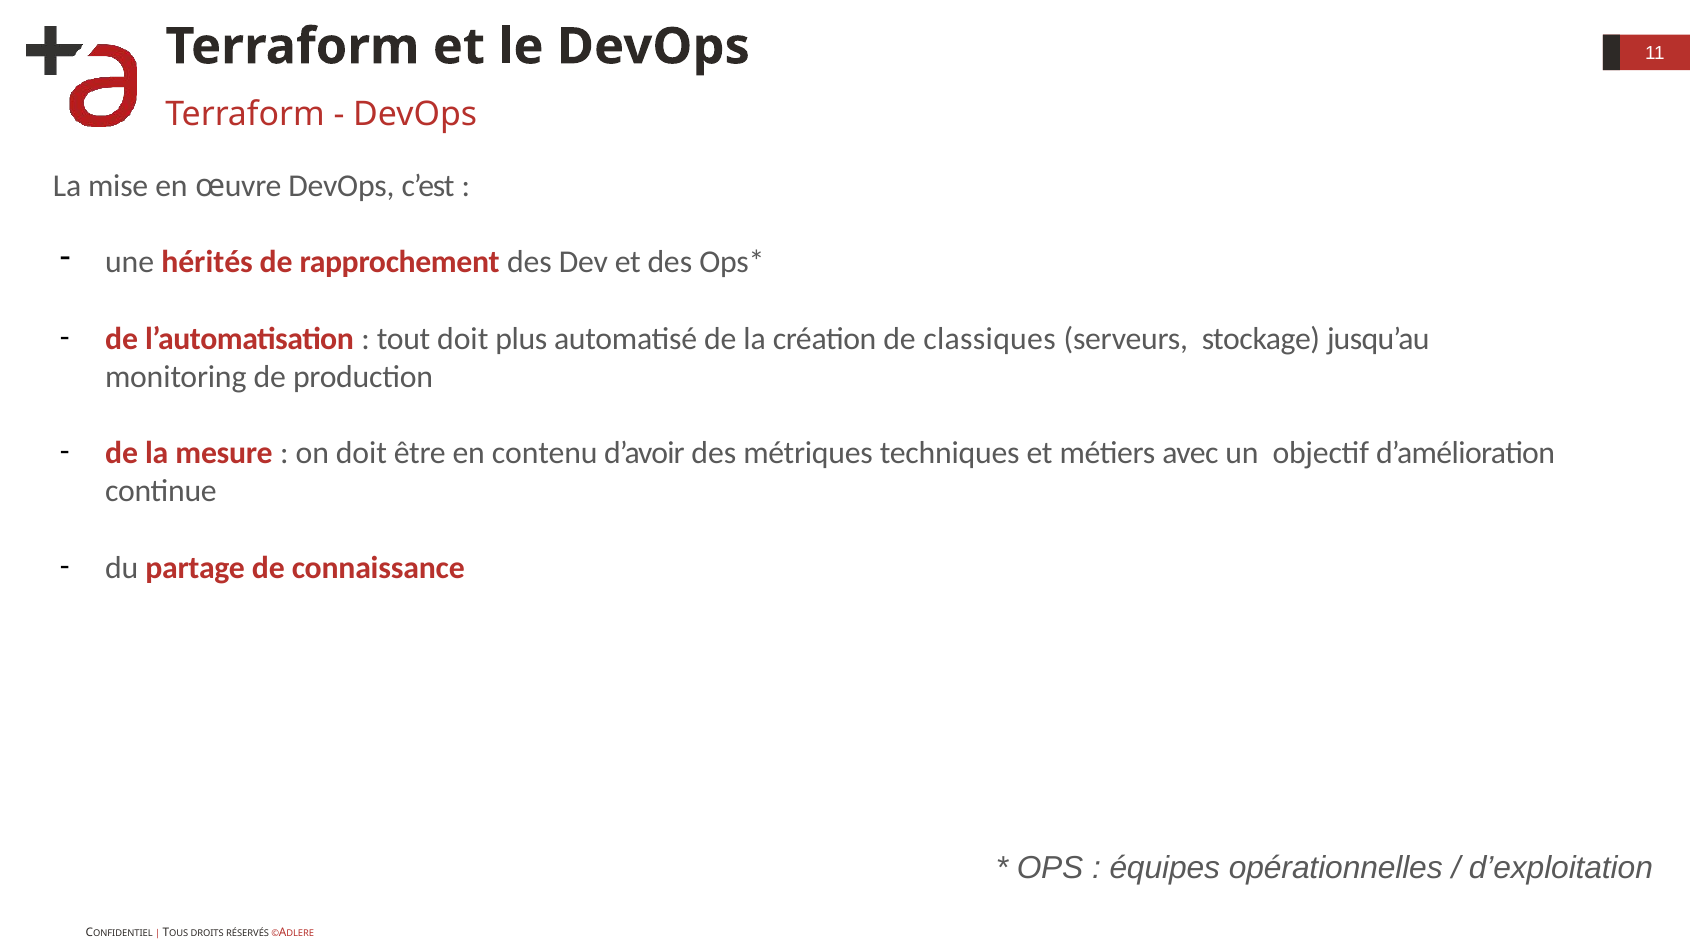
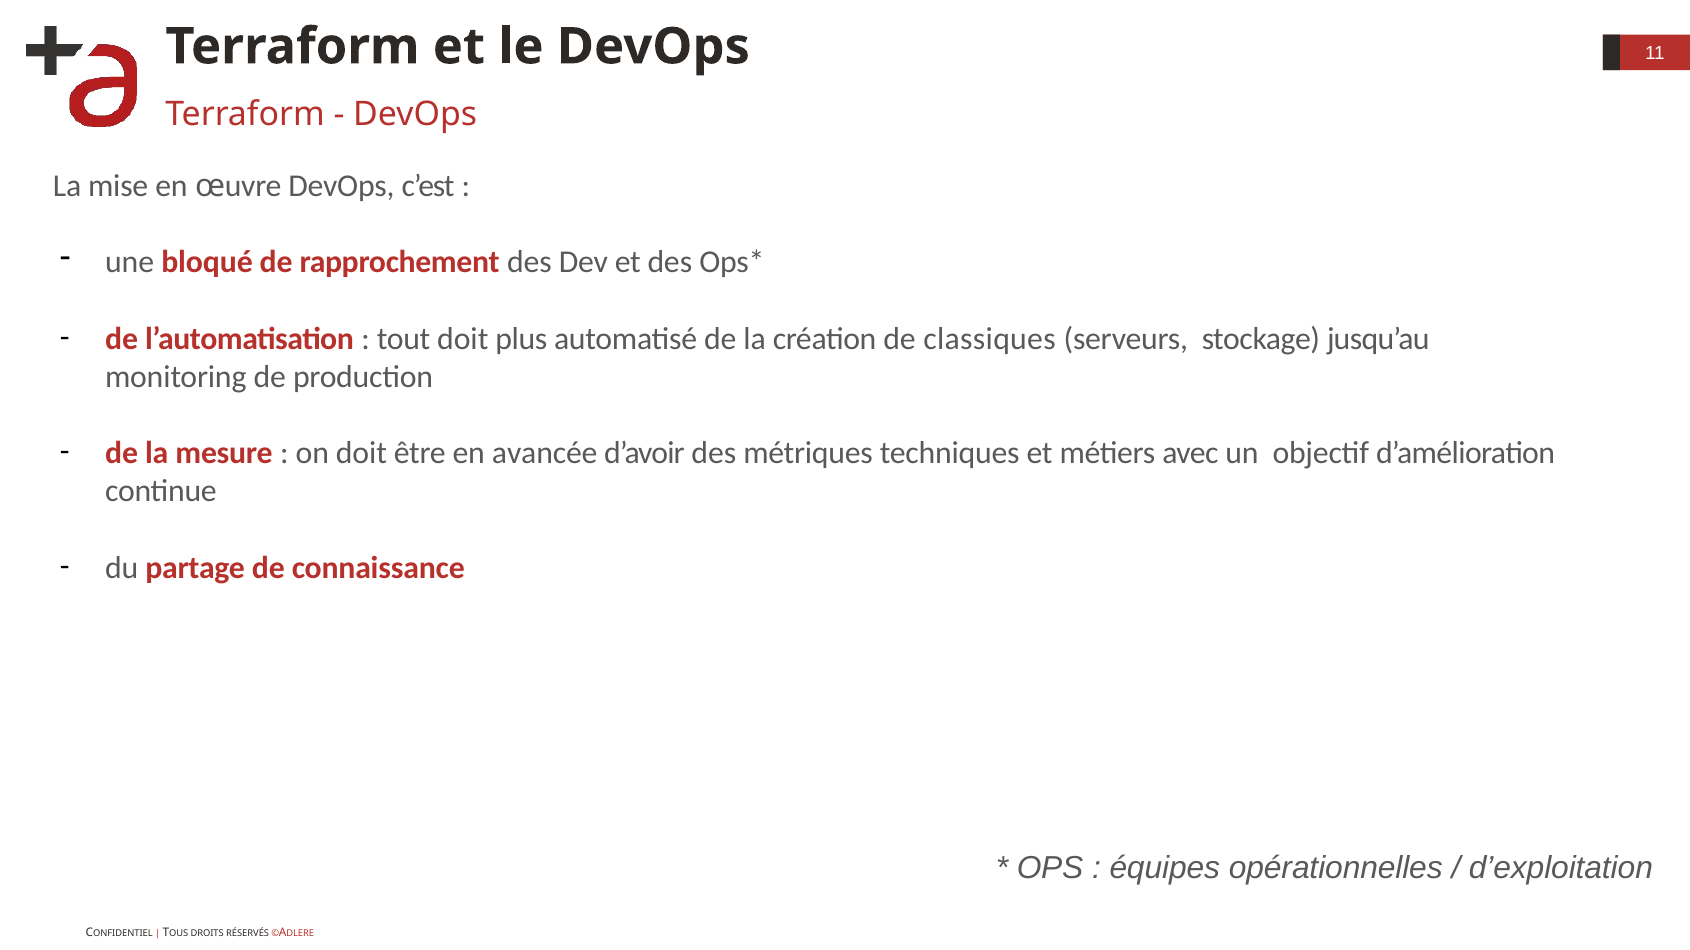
hérités: hérités -> bloqué
contenu: contenu -> avancée
